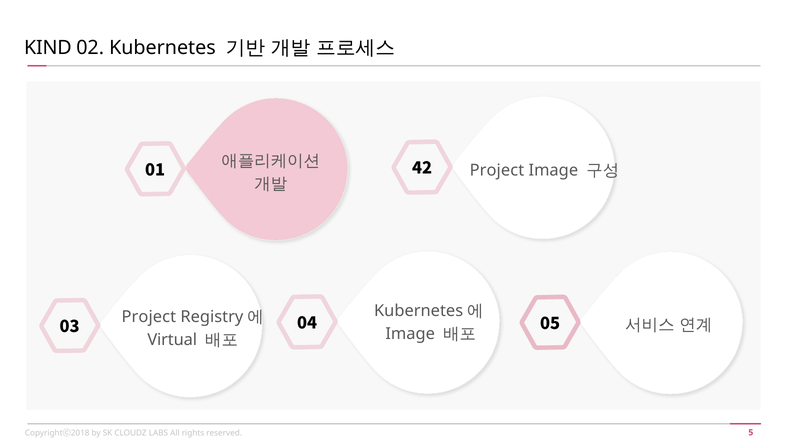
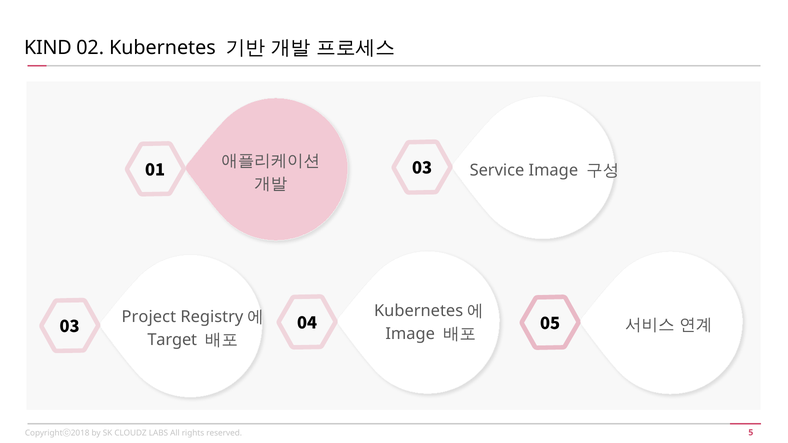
01 42: 42 -> 03
Project at (497, 170): Project -> Service
Virtual: Virtual -> Target
